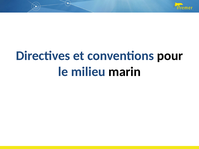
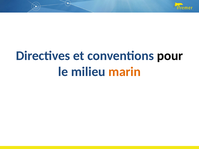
marin colour: black -> orange
